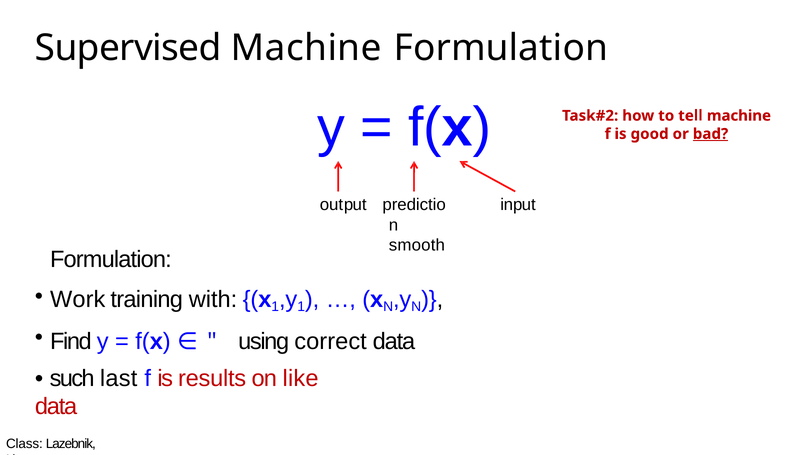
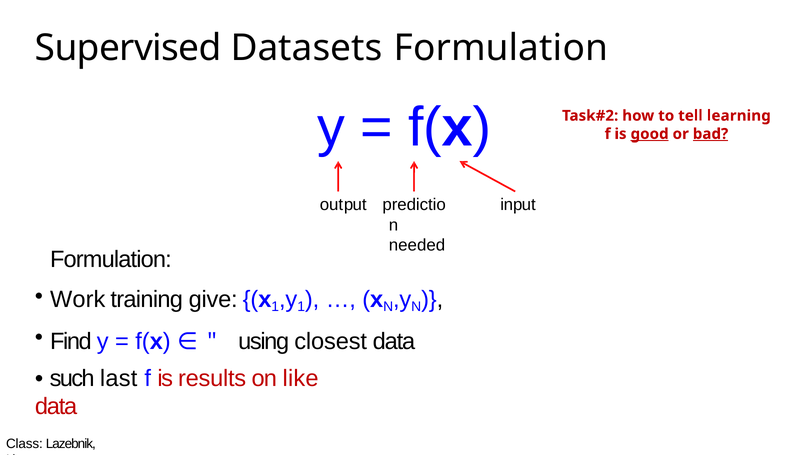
Supervised Machine: Machine -> Datasets
tell machine: machine -> learning
good underline: none -> present
smooth: smooth -> needed
with: with -> give
correct: correct -> closest
